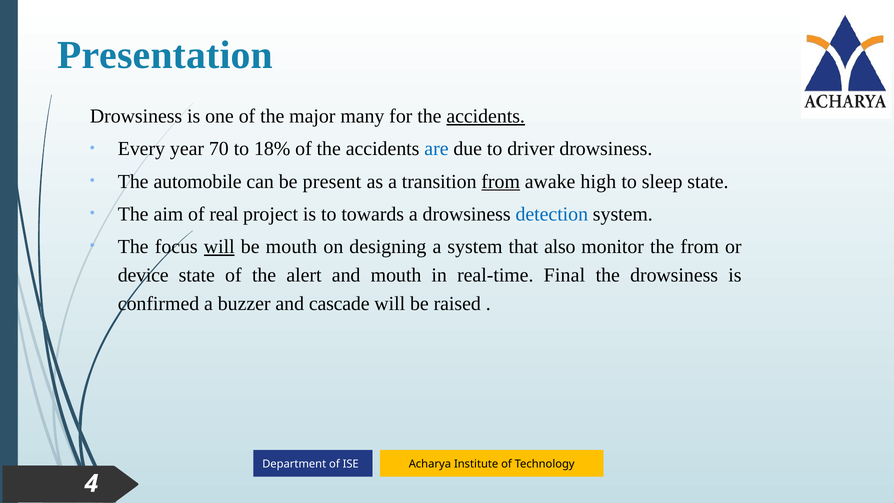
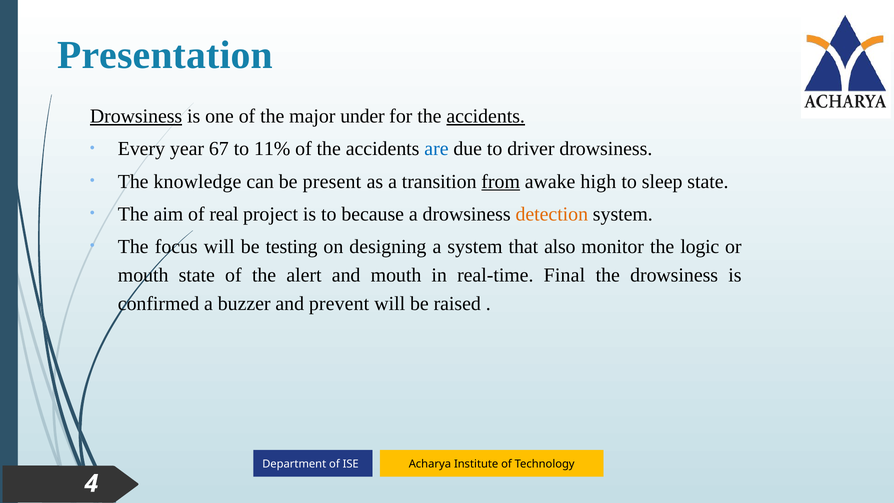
Drowsiness at (136, 116) underline: none -> present
many: many -> under
70: 70 -> 67
18%: 18% -> 11%
automobile: automobile -> knowledge
towards: towards -> because
detection colour: blue -> orange
will at (219, 247) underline: present -> none
be mouth: mouth -> testing
the from: from -> logic
device at (143, 275): device -> mouth
cascade: cascade -> prevent
